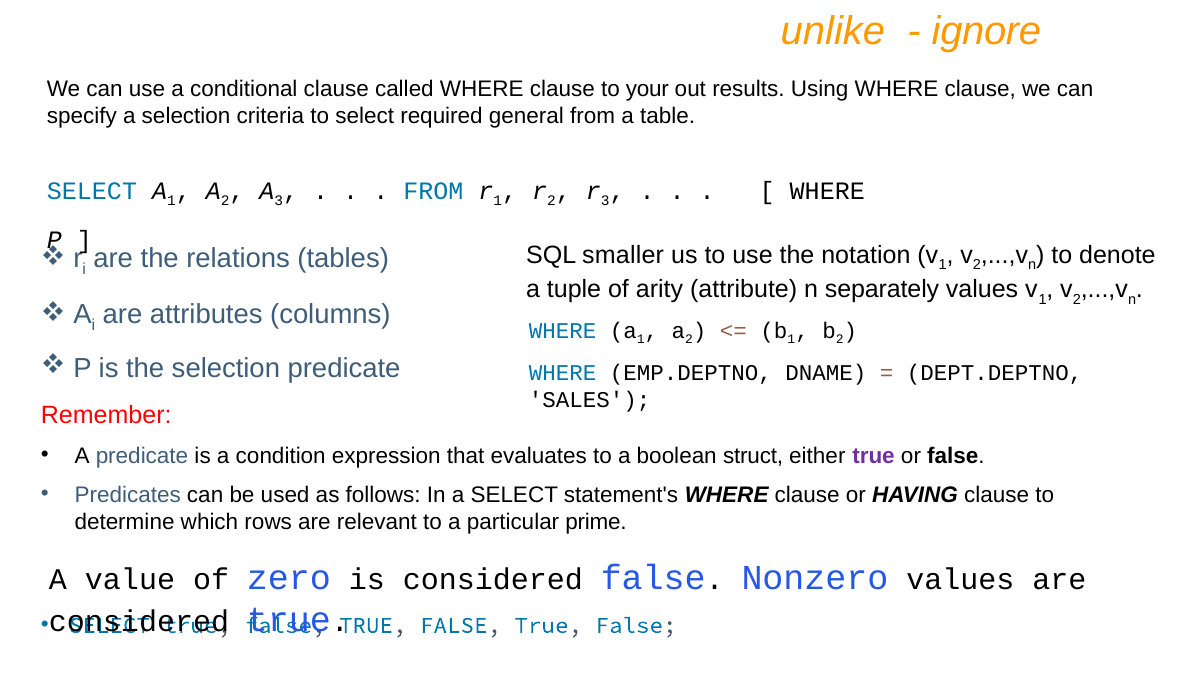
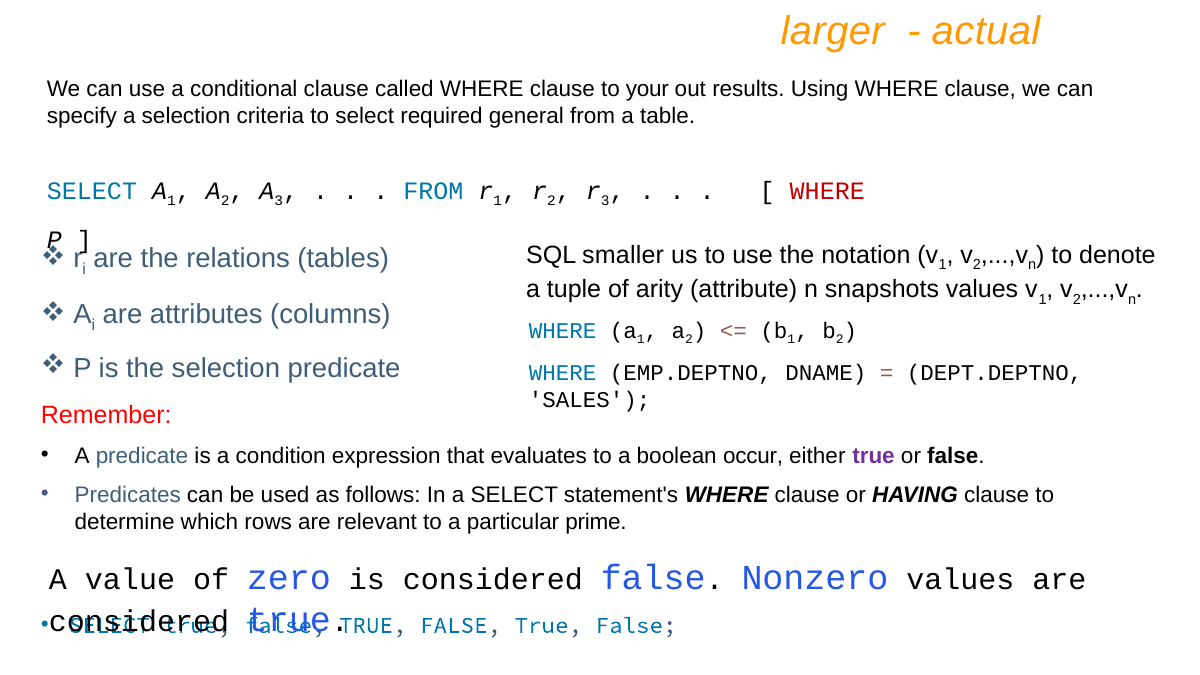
unlike: unlike -> larger
ignore: ignore -> actual
WHERE at (827, 191) colour: black -> red
separately: separately -> snapshots
struct: struct -> occur
